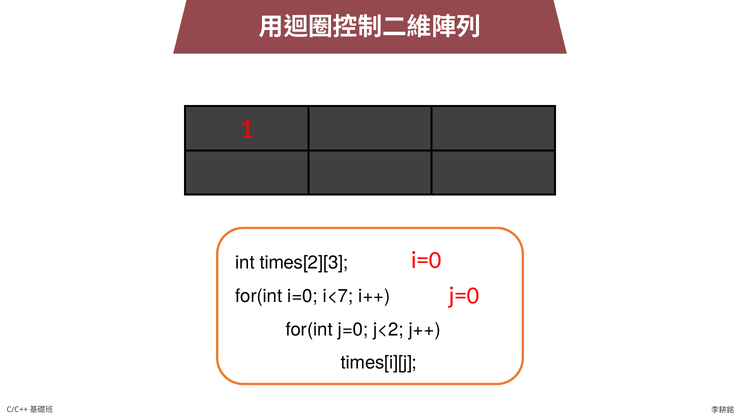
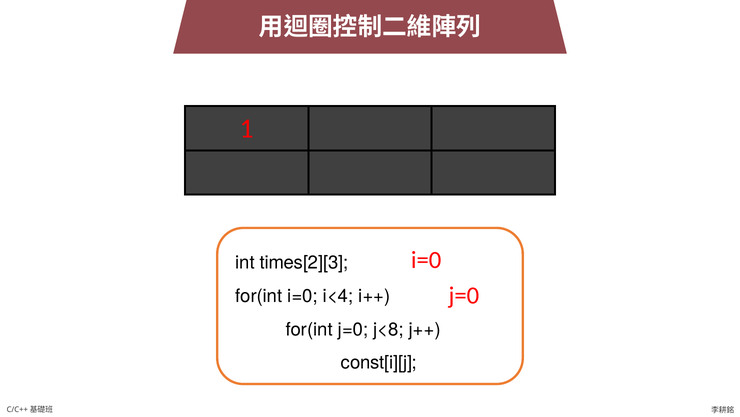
i<7: i<7 -> i<4
j<2: j<2 -> j<8
times[i][j: times[i][j -> const[i][j
